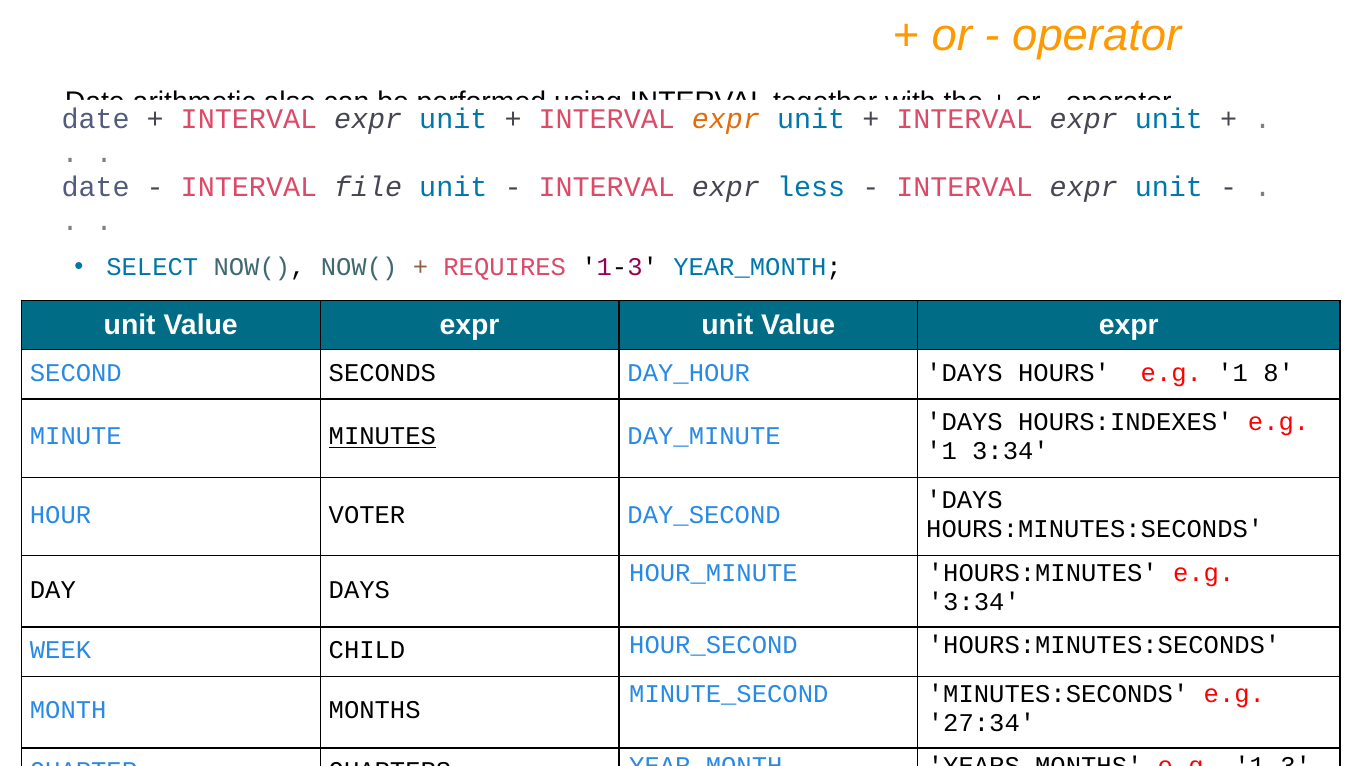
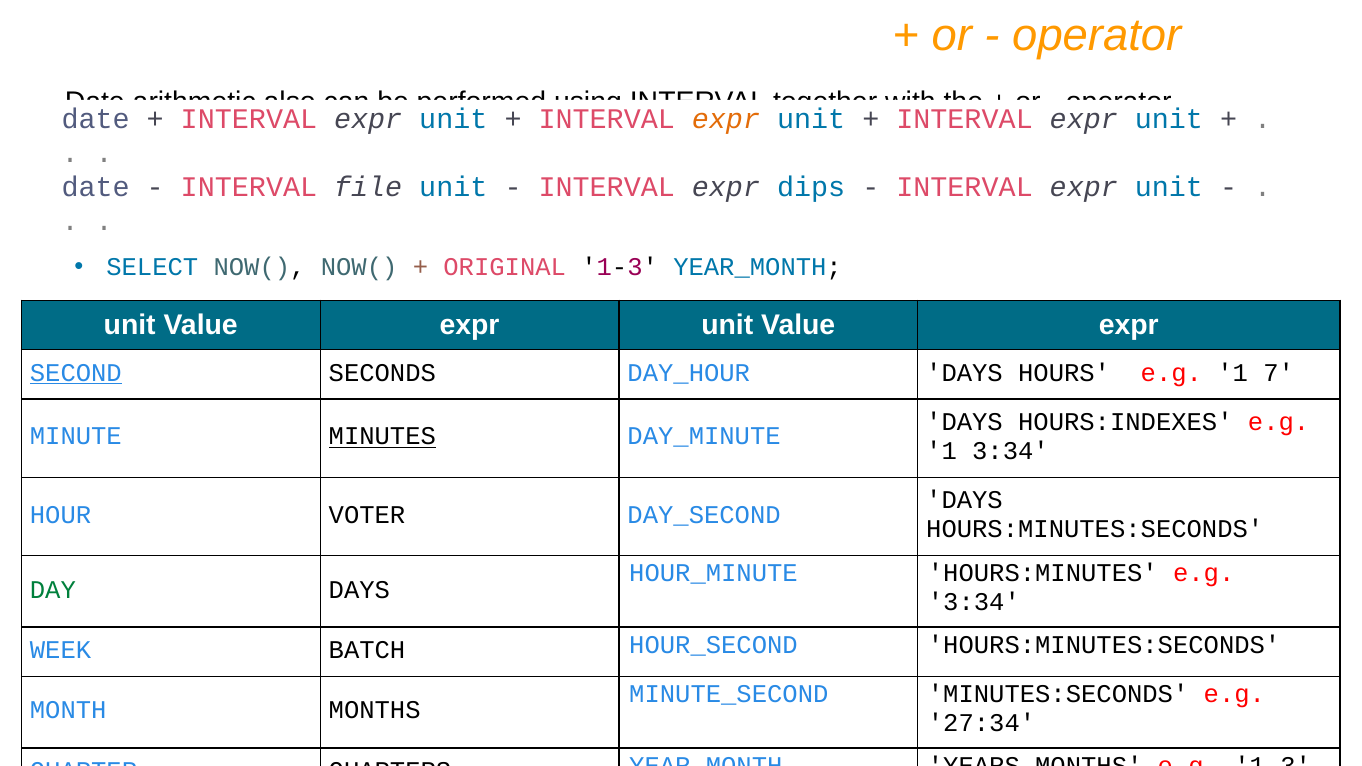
less: less -> dips
REQUIRES: REQUIRES -> ORIGINAL
SECOND underline: none -> present
8: 8 -> 7
DAY at (53, 590) colour: black -> green
CHILD: CHILD -> BATCH
